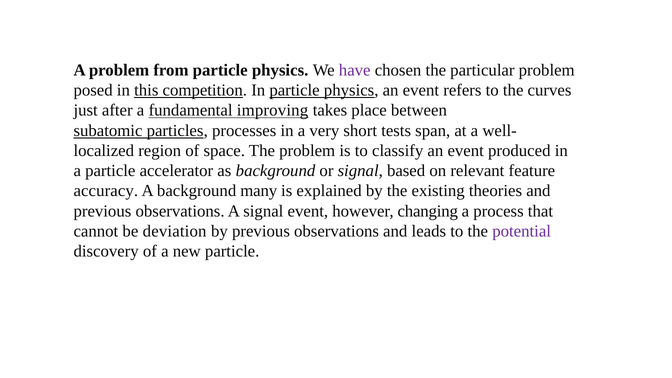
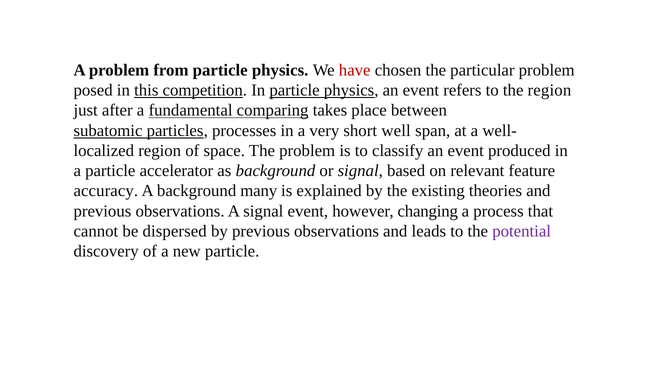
have colour: purple -> red
the curves: curves -> region
improving: improving -> comparing
tests: tests -> well
deviation: deviation -> dispersed
